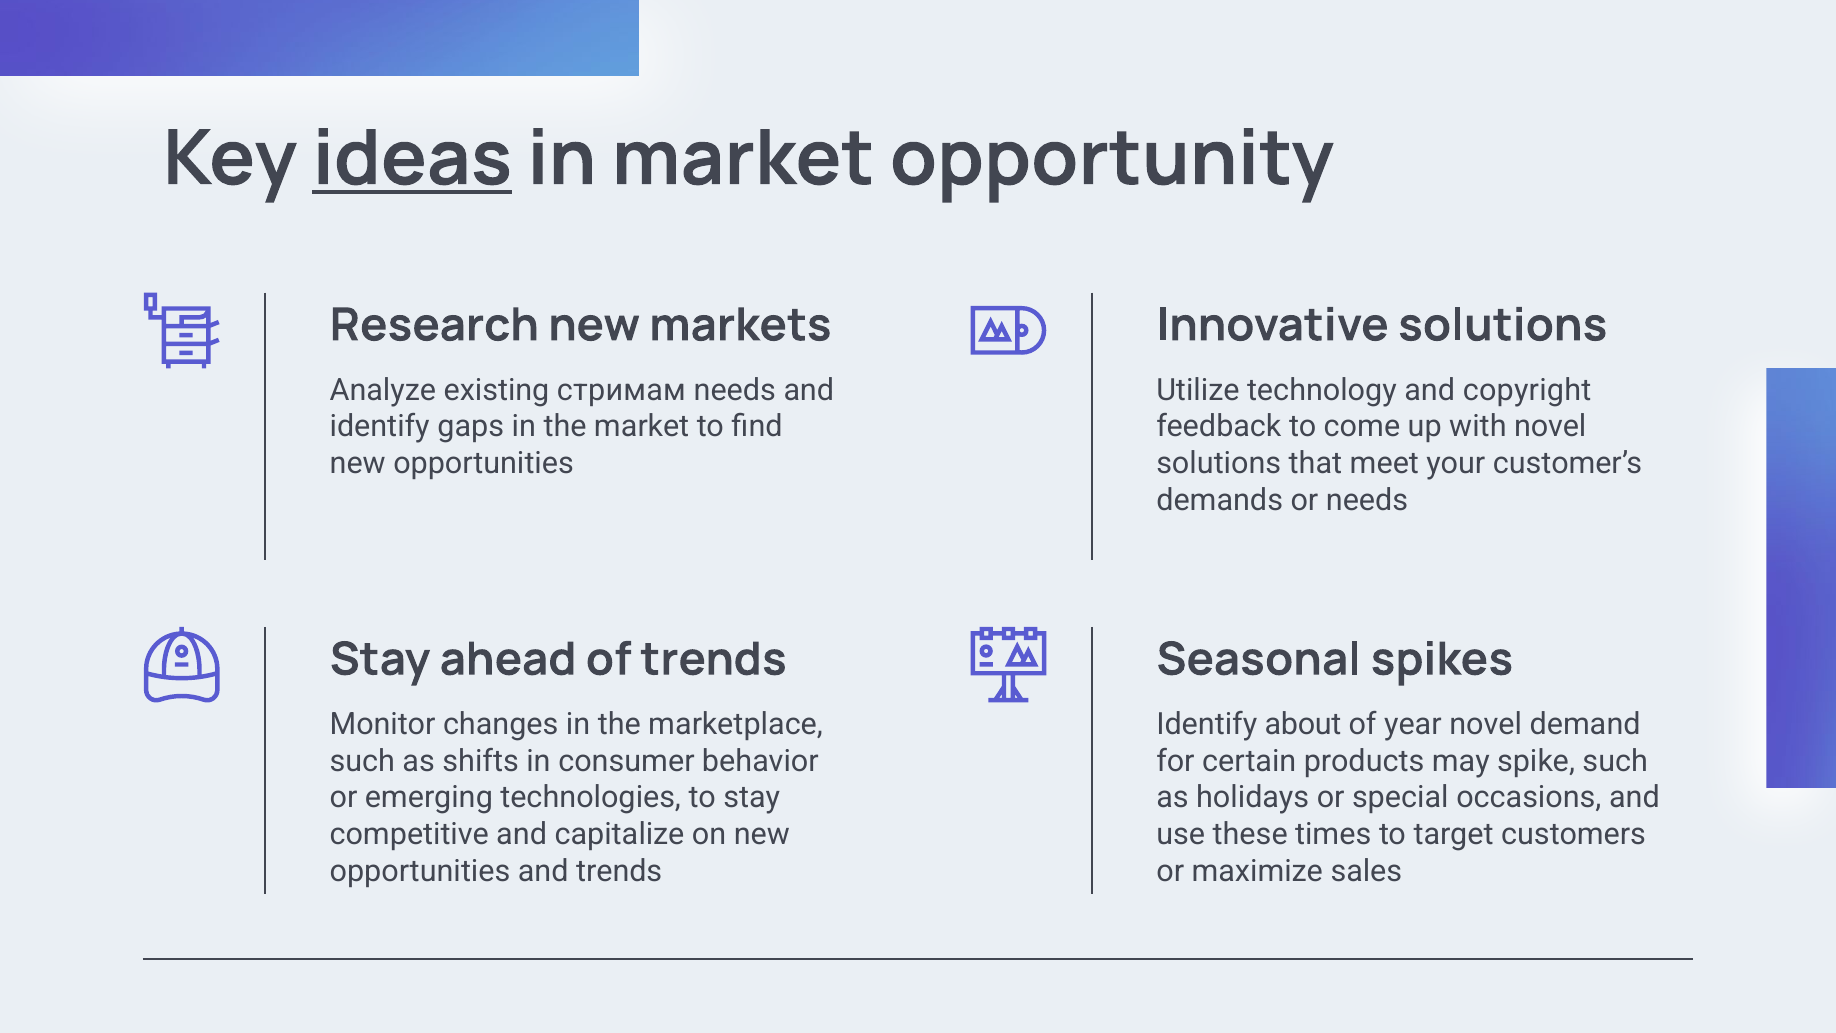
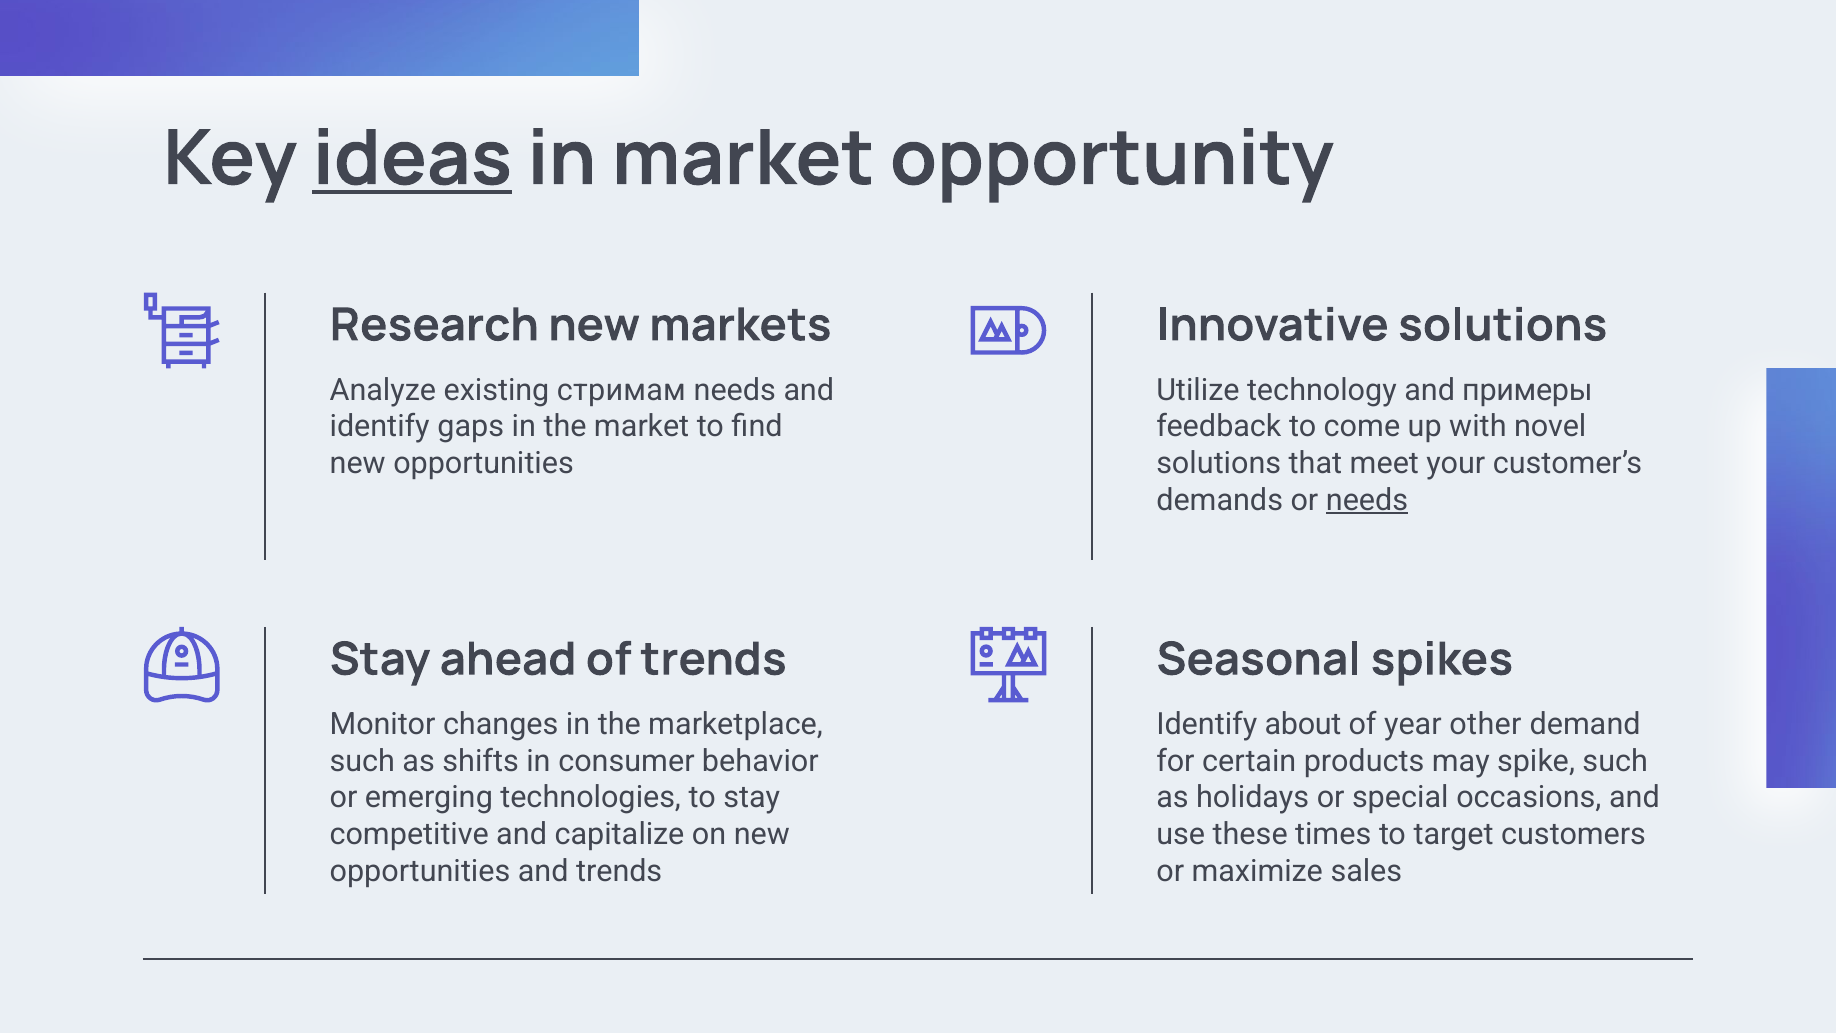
copyright: copyright -> примеры
needs at (1367, 500) underline: none -> present
year novel: novel -> other
